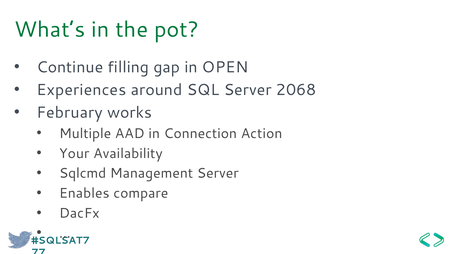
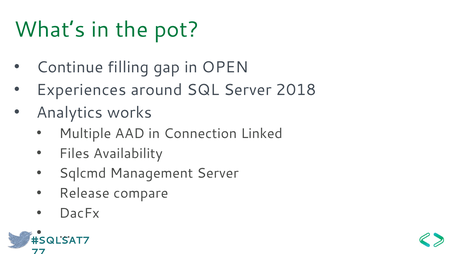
2068: 2068 -> 2018
February: February -> Analytics
Action: Action -> Linked
Your: Your -> Files
Enables: Enables -> Release
